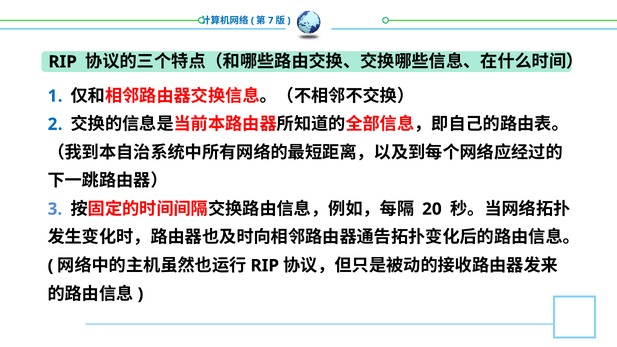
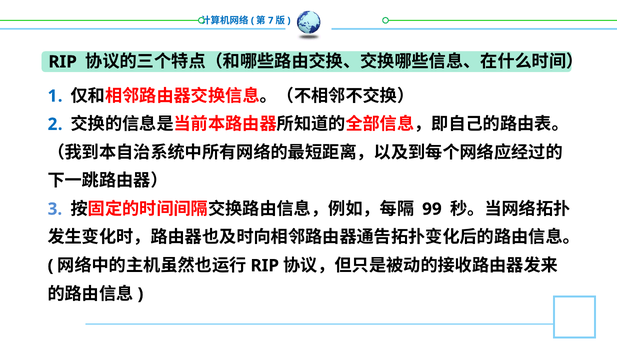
20: 20 -> 99
